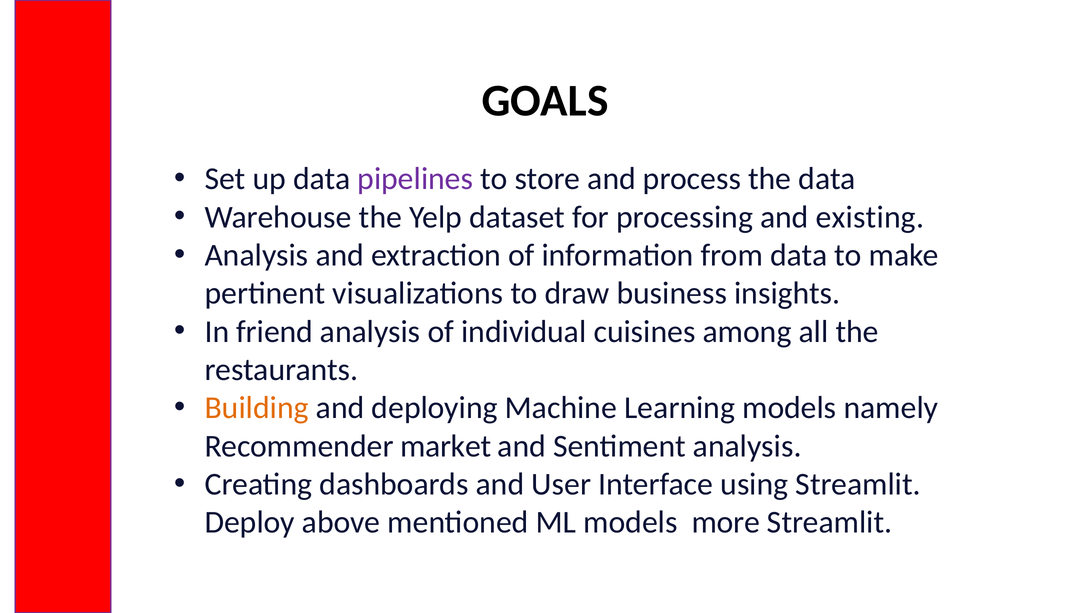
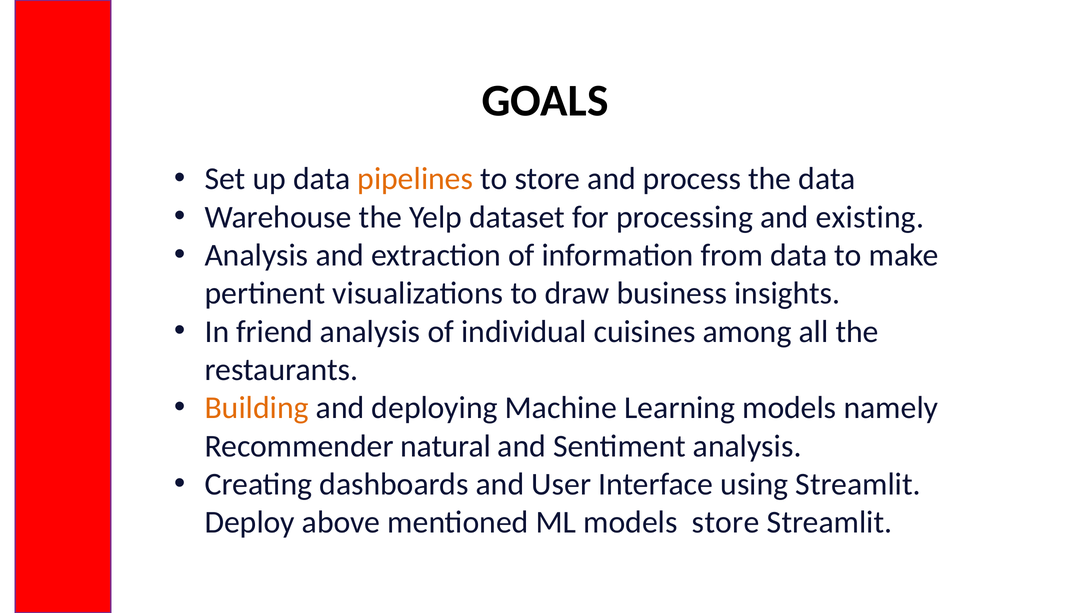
pipelines colour: purple -> orange
market: market -> natural
models more: more -> store
